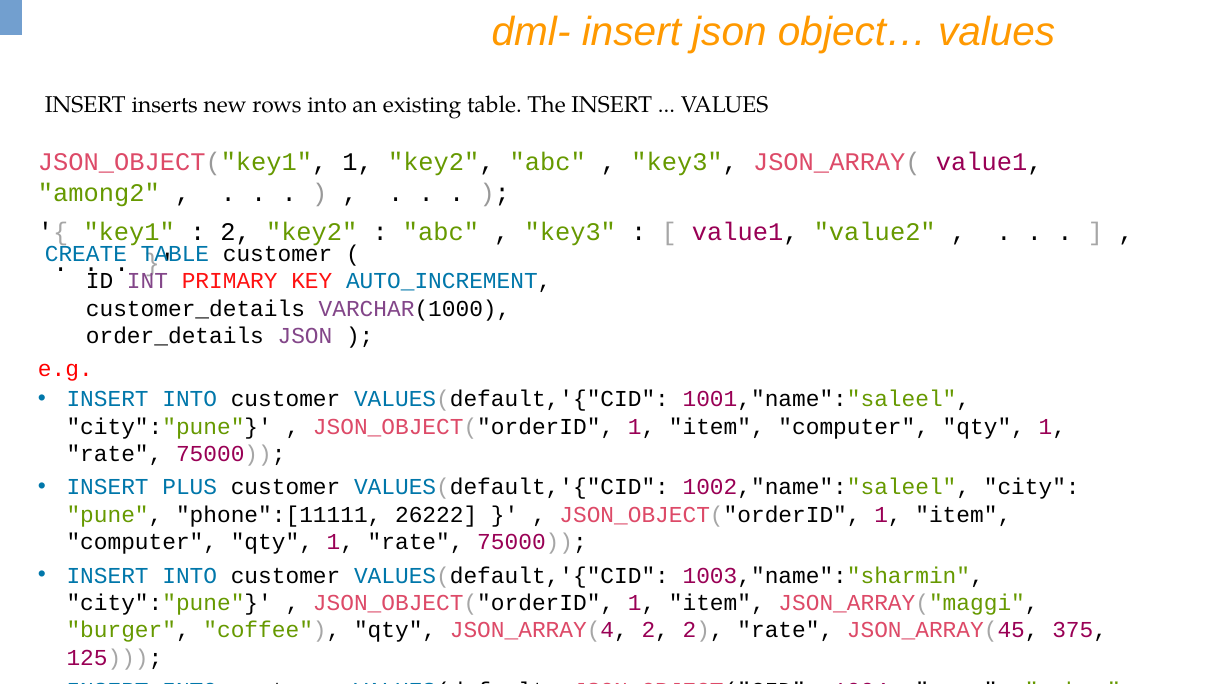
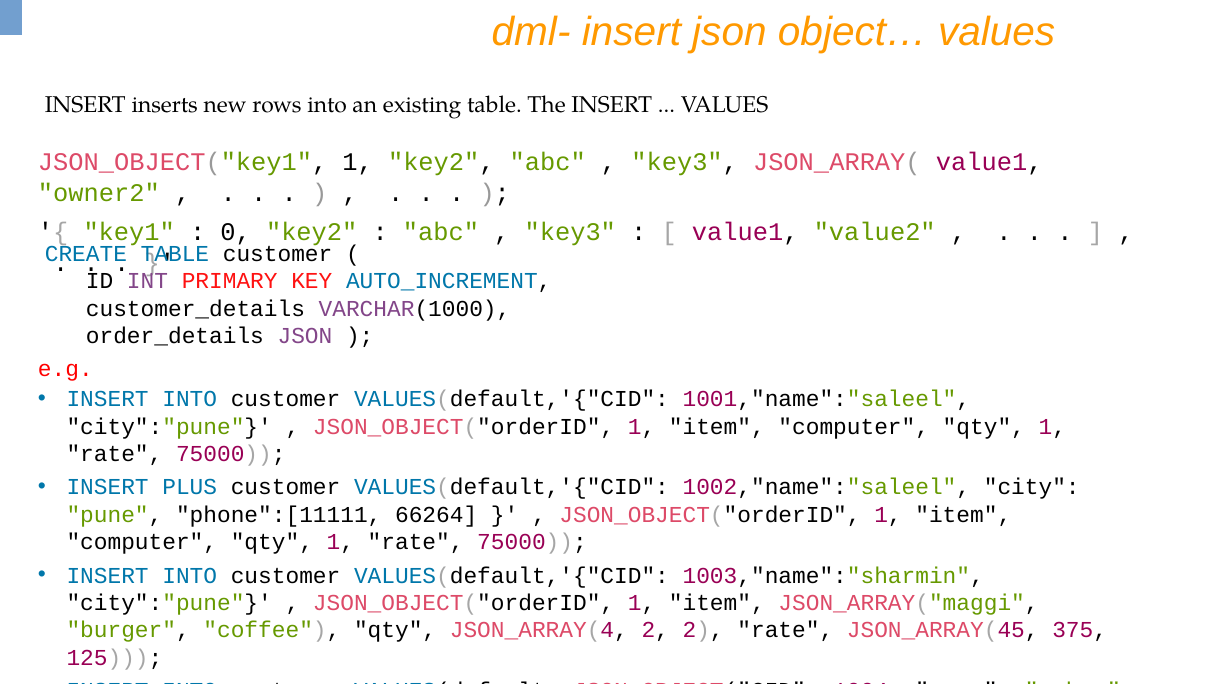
among2: among2 -> owner2
2 at (236, 232): 2 -> 0
26222: 26222 -> 66264
